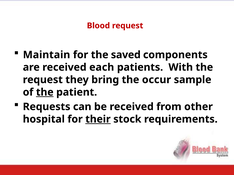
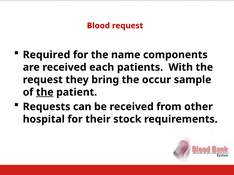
Maintain: Maintain -> Required
saved: saved -> name
their underline: present -> none
